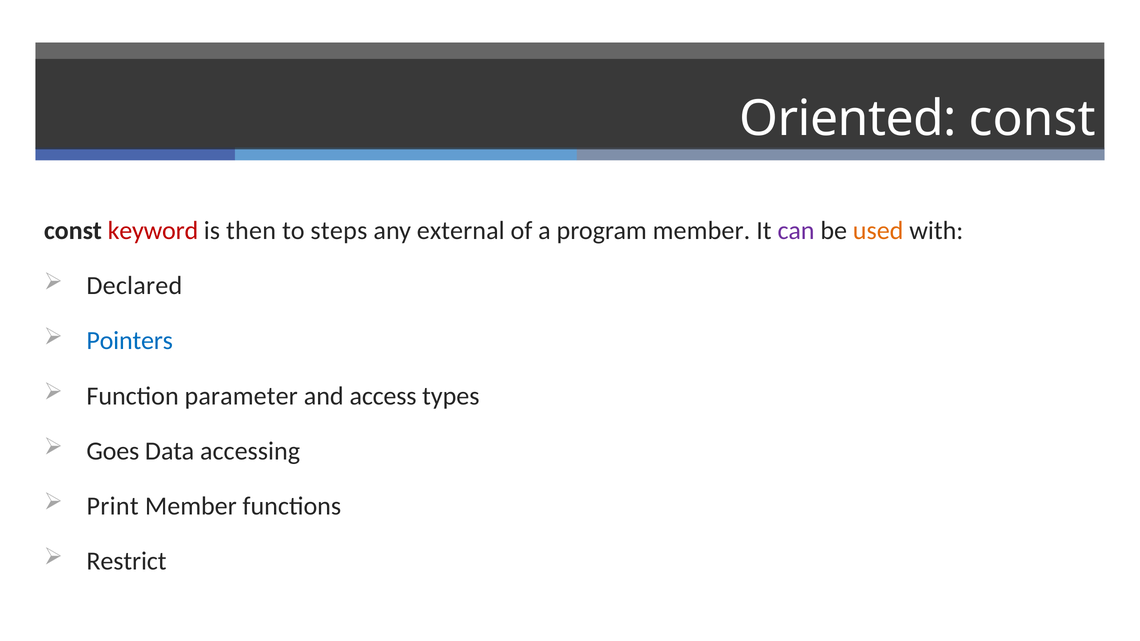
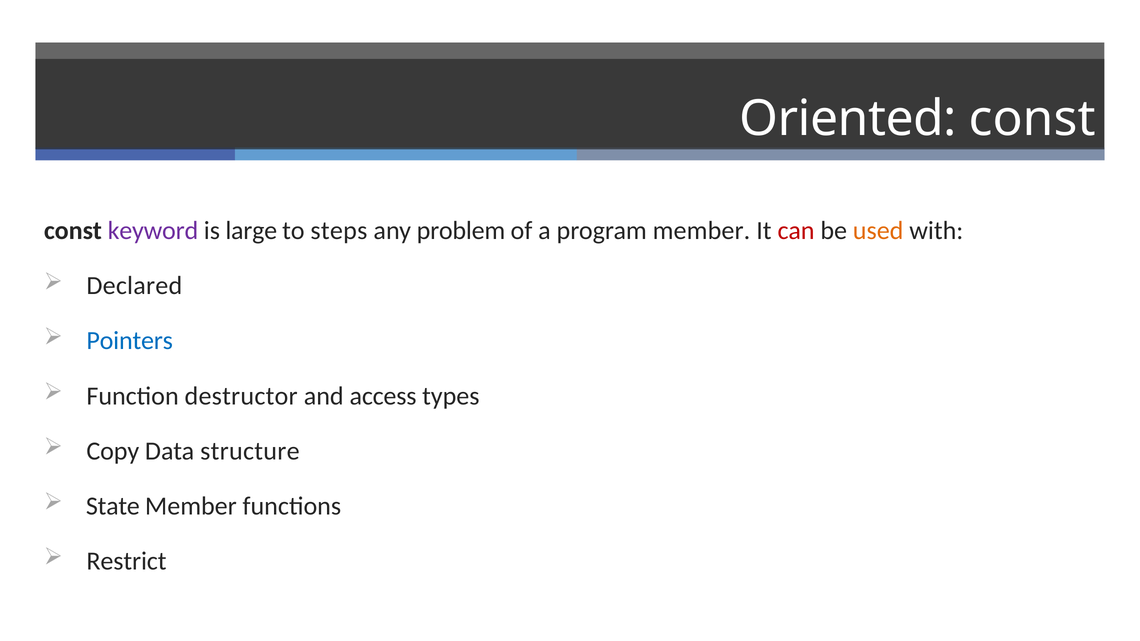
keyword colour: red -> purple
then: then -> large
external: external -> problem
can colour: purple -> red
parameter: parameter -> destructor
Goes: Goes -> Copy
accessing: accessing -> structure
Print: Print -> State
